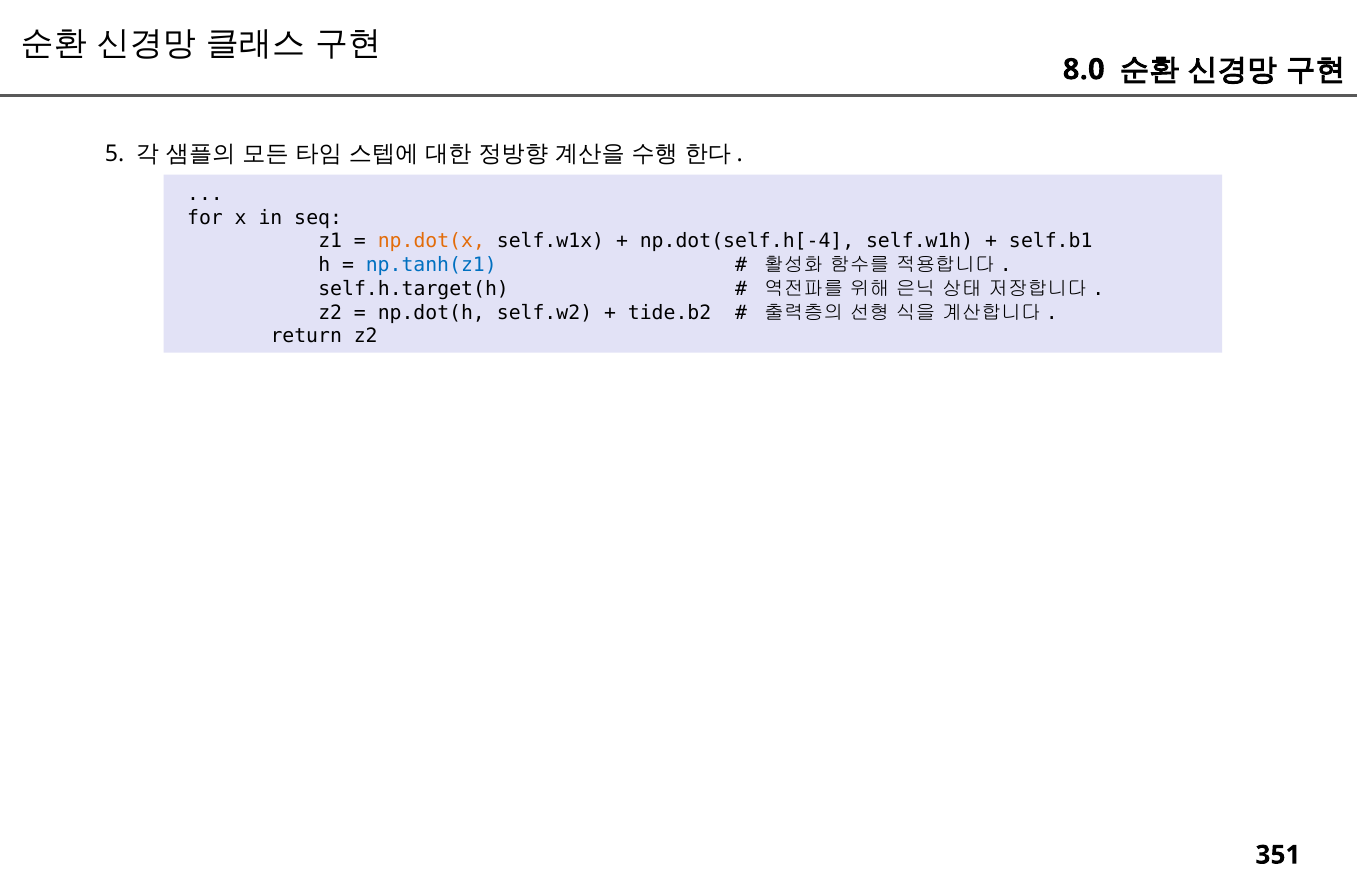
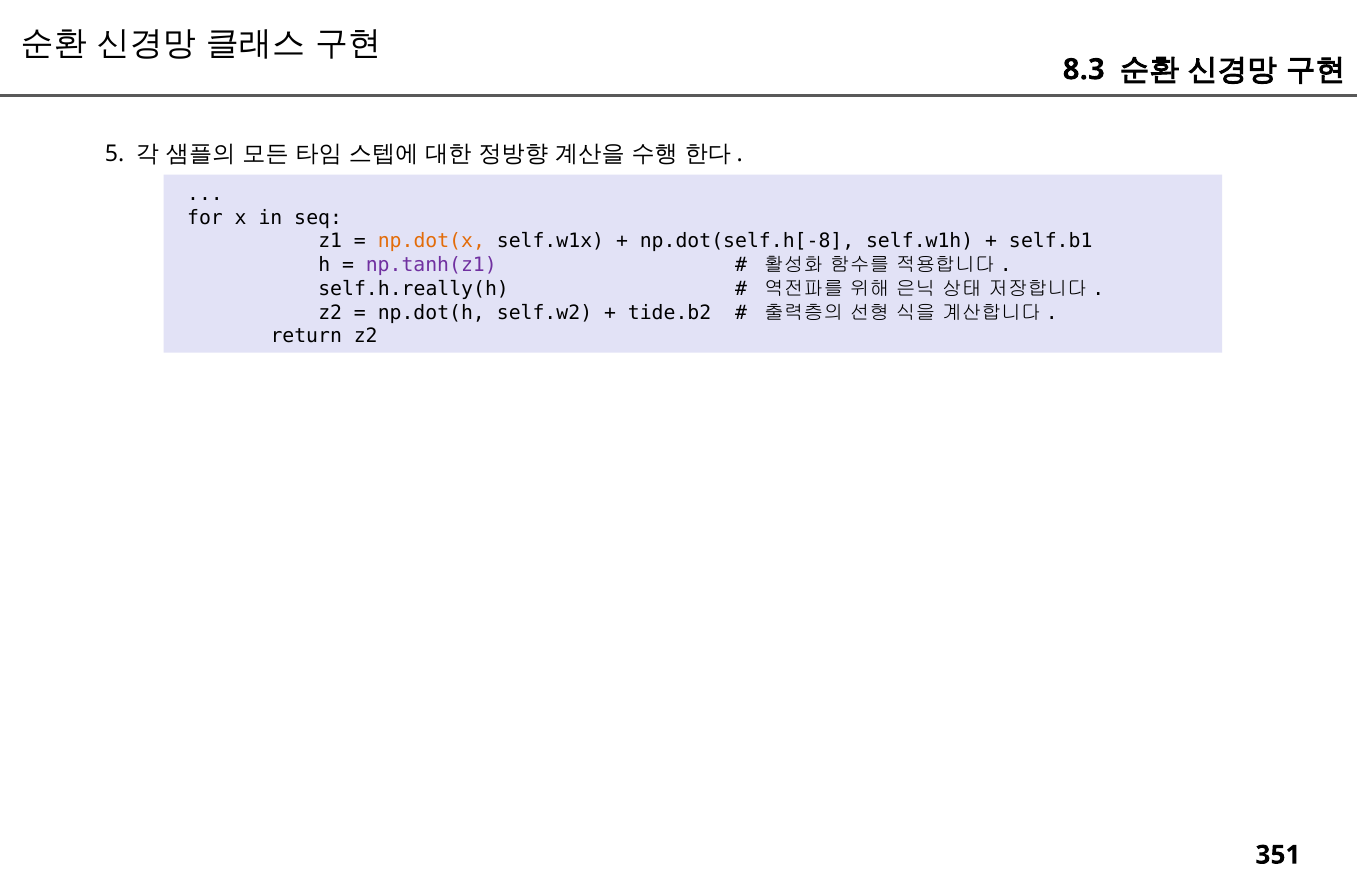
8.0: 8.0 -> 8.3
np.dot(self.h[-4: np.dot(self.h[-4 -> np.dot(self.h[-8
np.tanh(z1 colour: blue -> purple
self.h.target(h: self.h.target(h -> self.h.really(h
